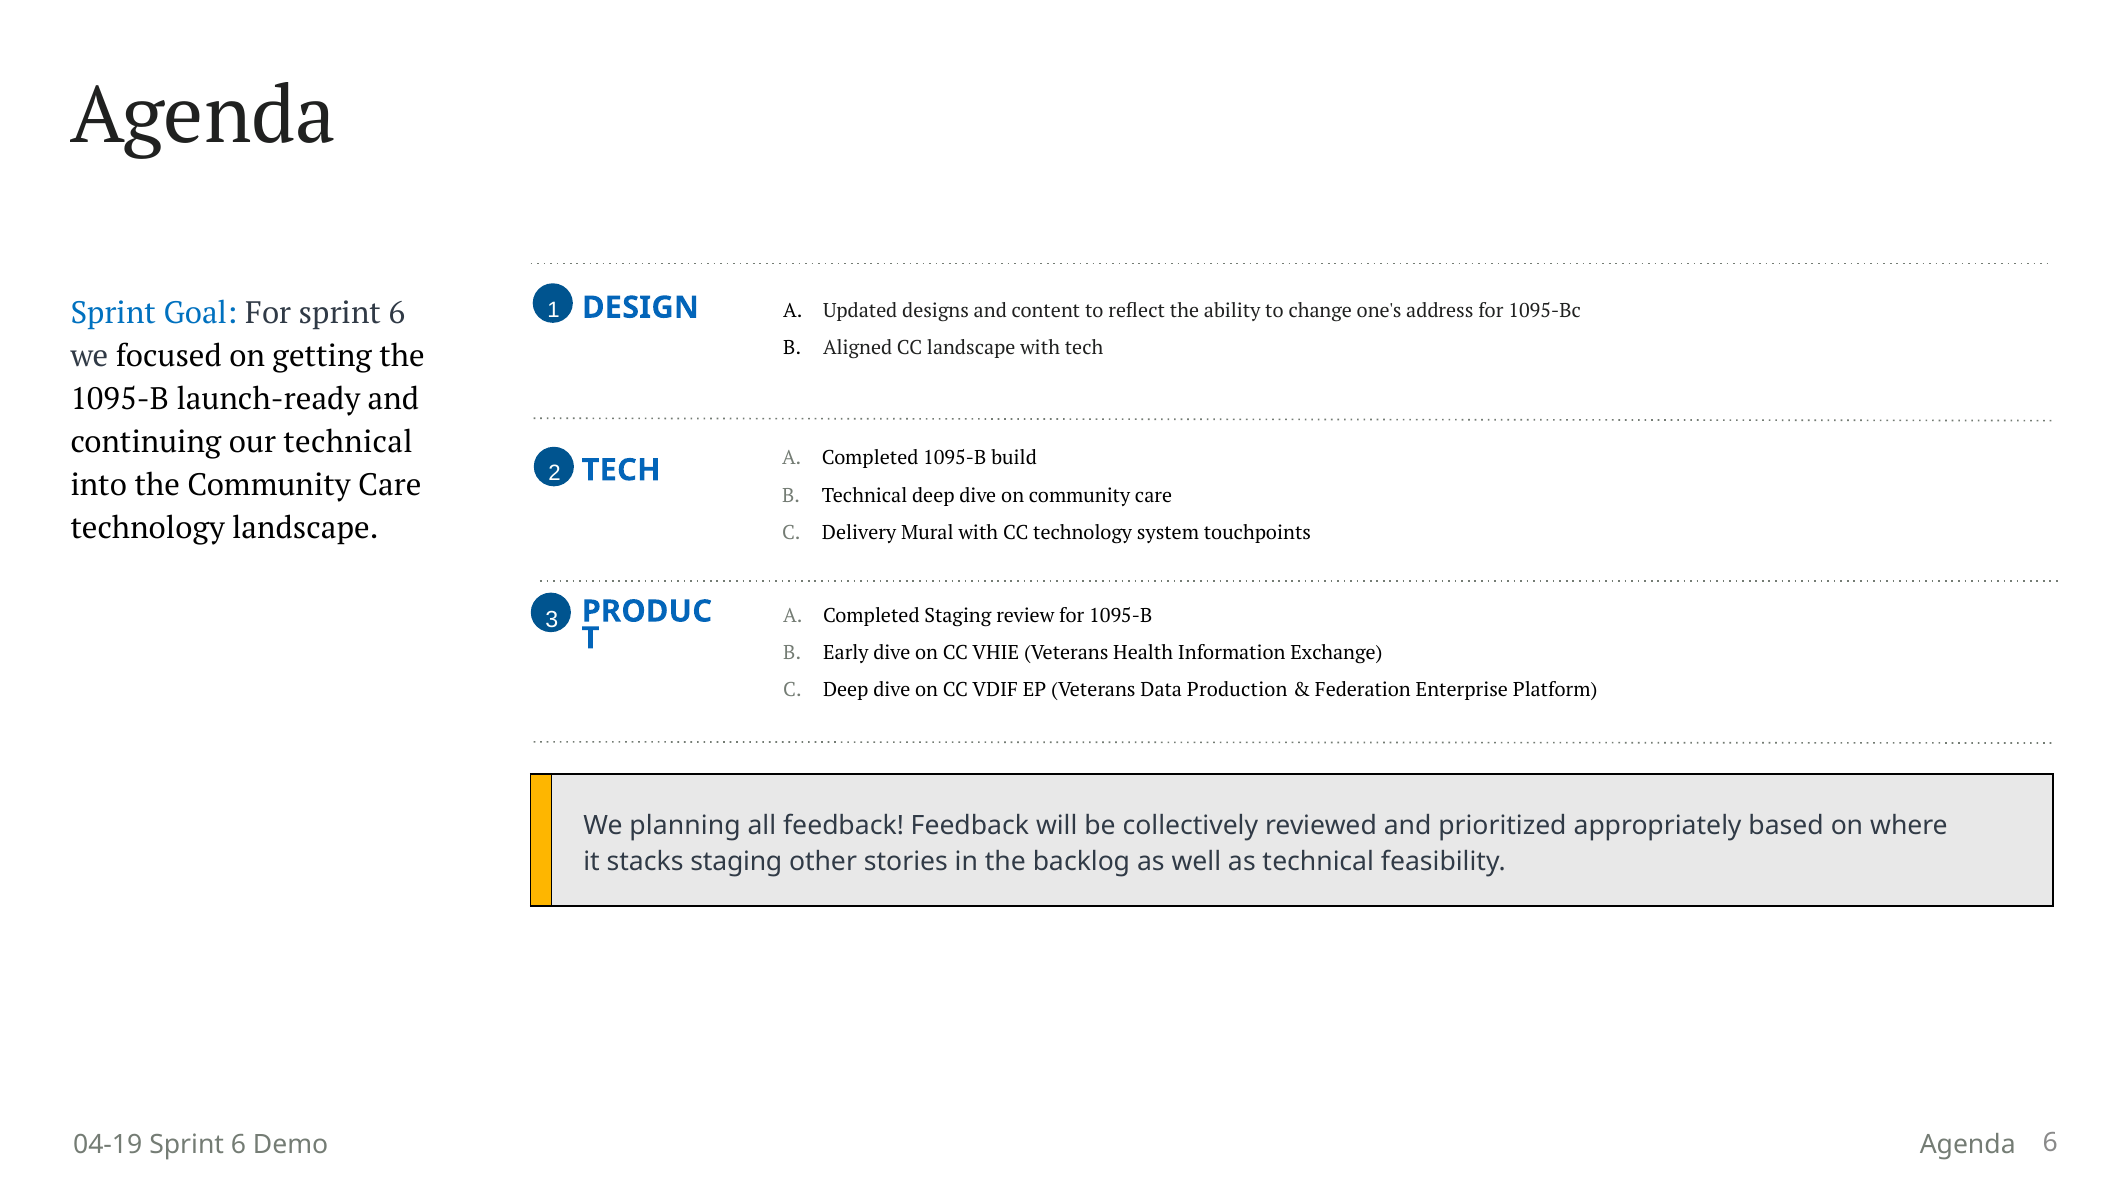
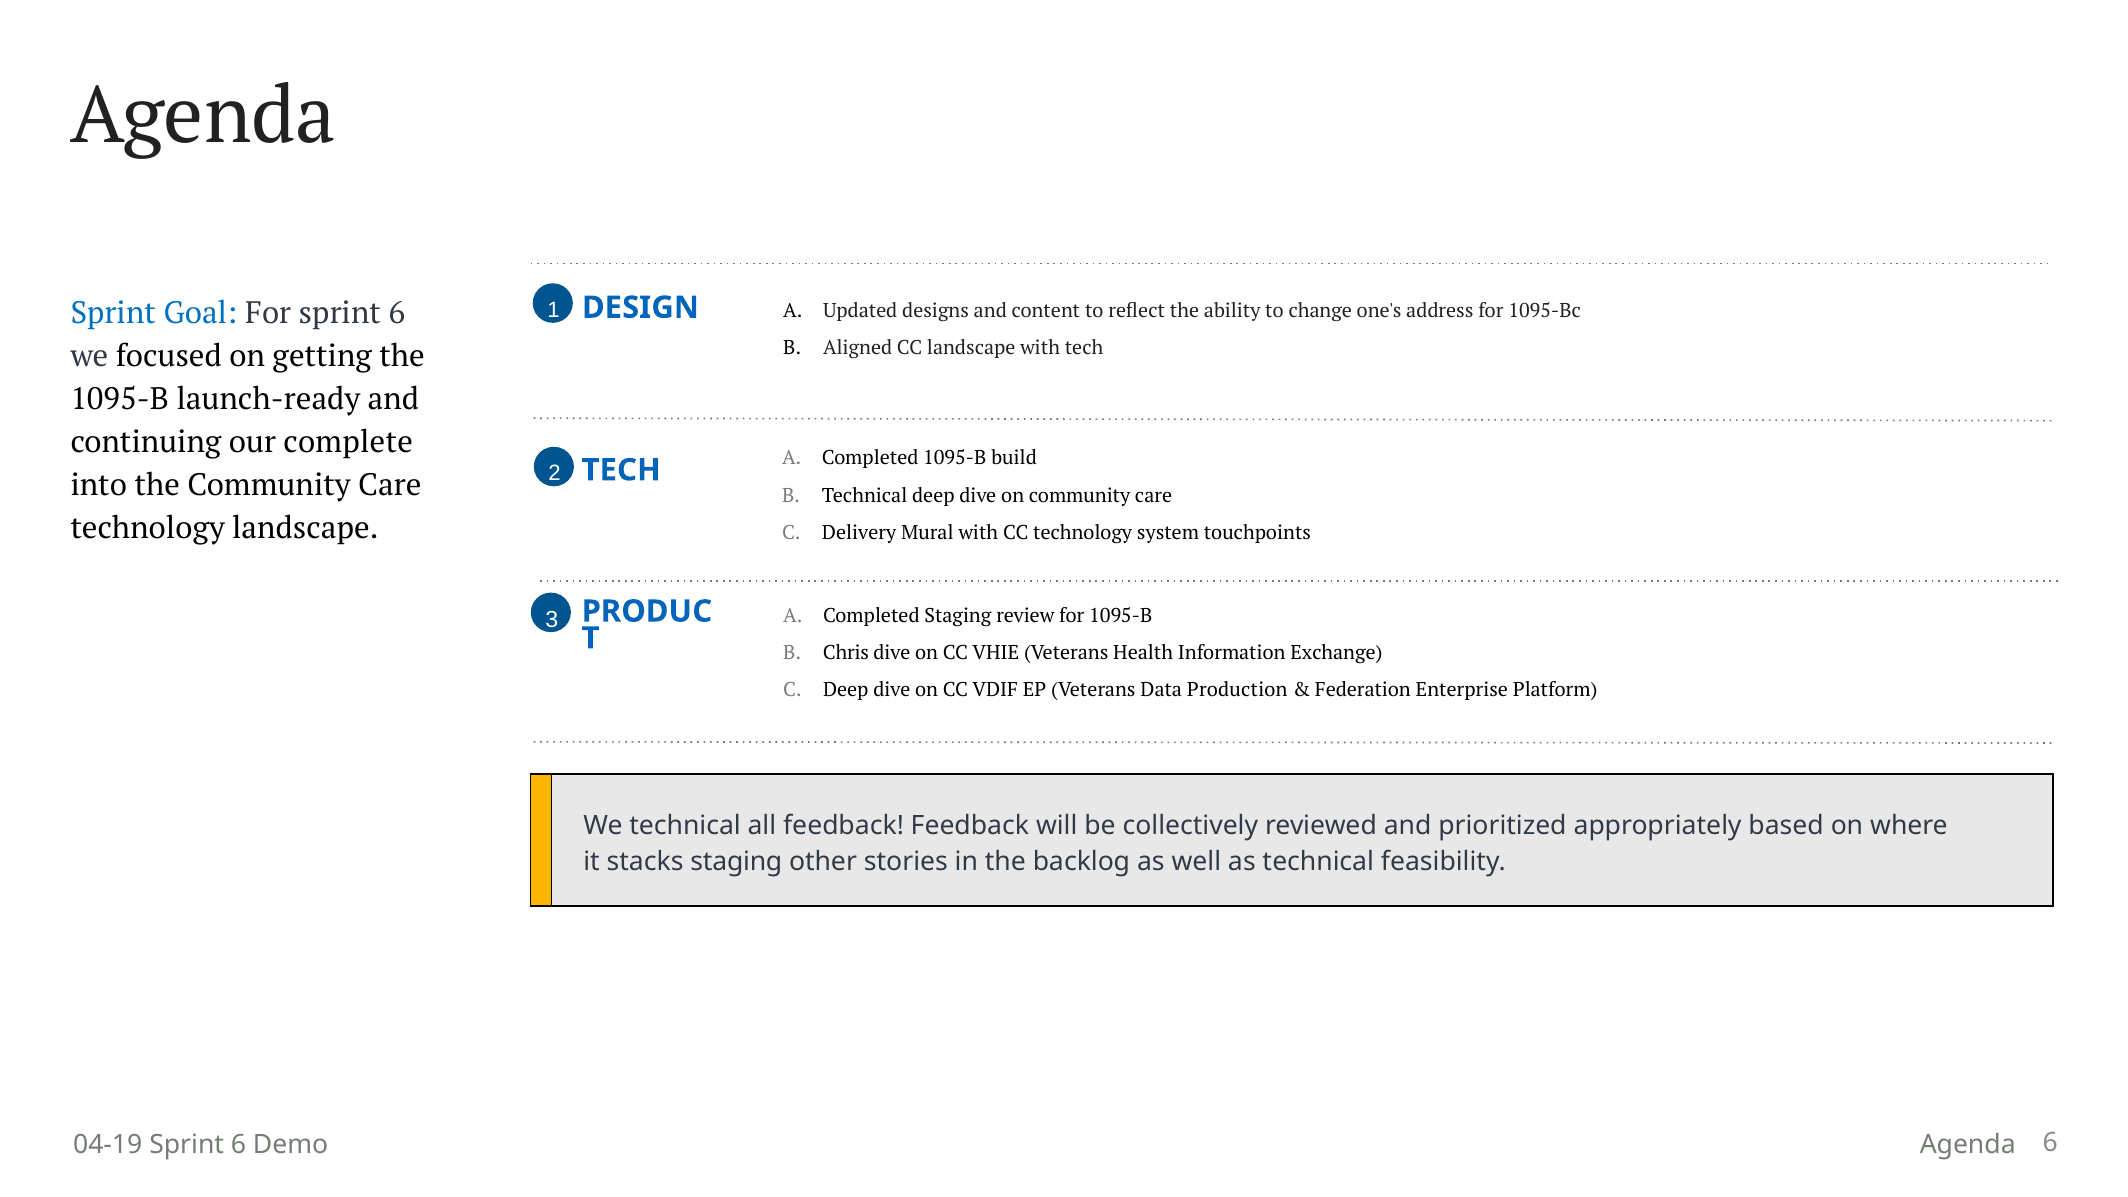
our technical: technical -> complete
Early: Early -> Chris
We planning: planning -> technical
